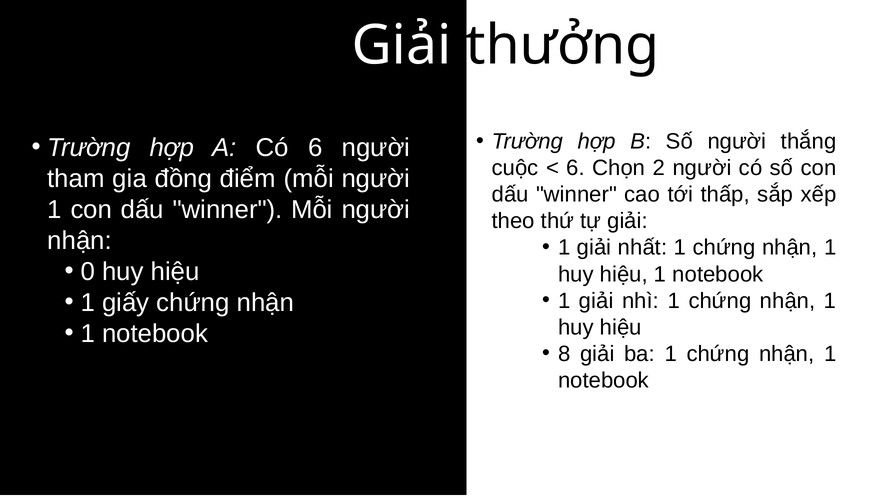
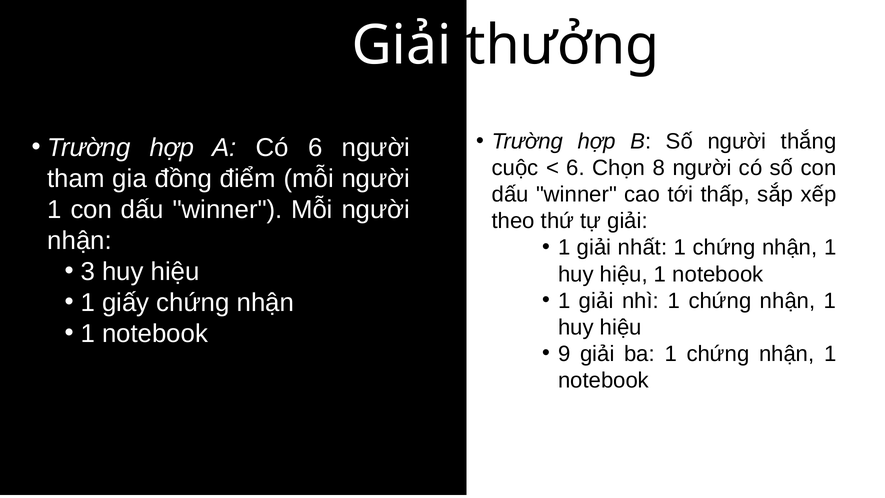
2: 2 -> 8
0: 0 -> 3
8: 8 -> 9
